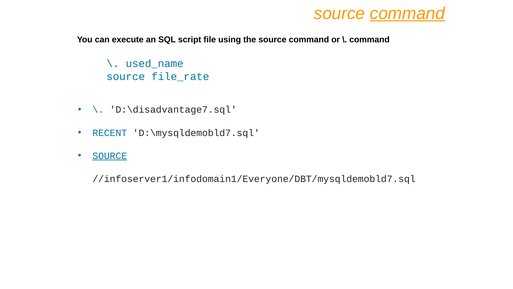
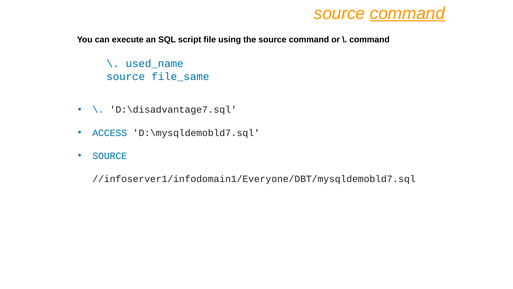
file_rate: file_rate -> file_same
RECENT: RECENT -> ACCESS
SOURCE at (110, 156) underline: present -> none
